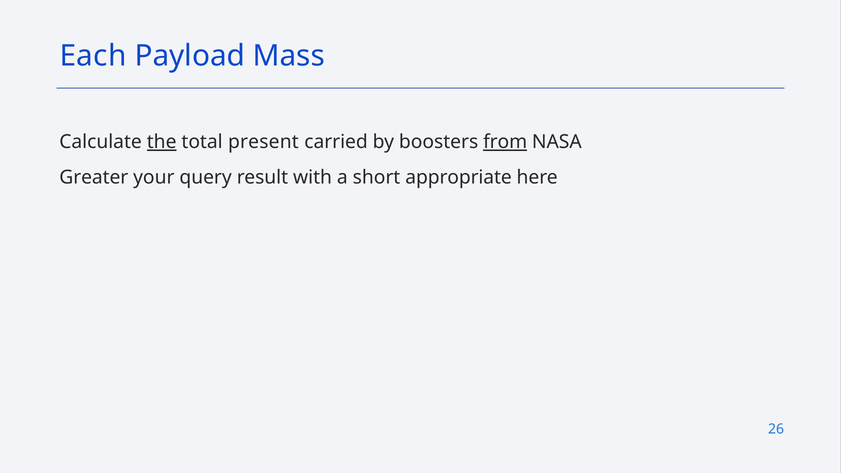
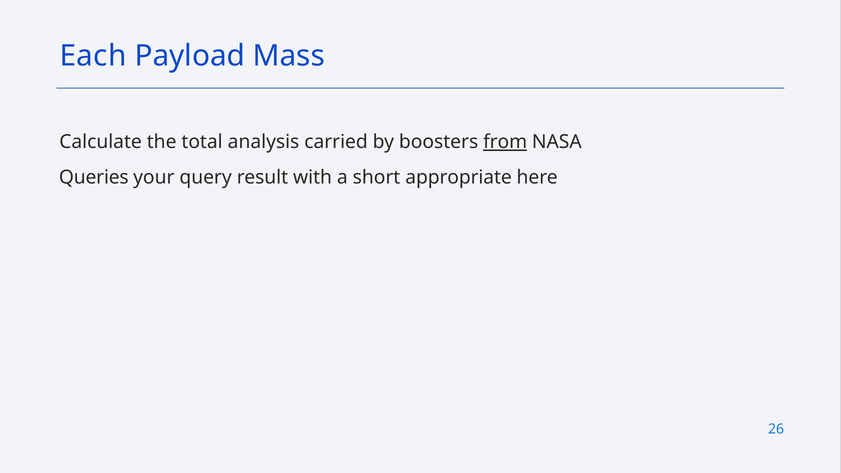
the underline: present -> none
present: present -> analysis
Greater: Greater -> Queries
